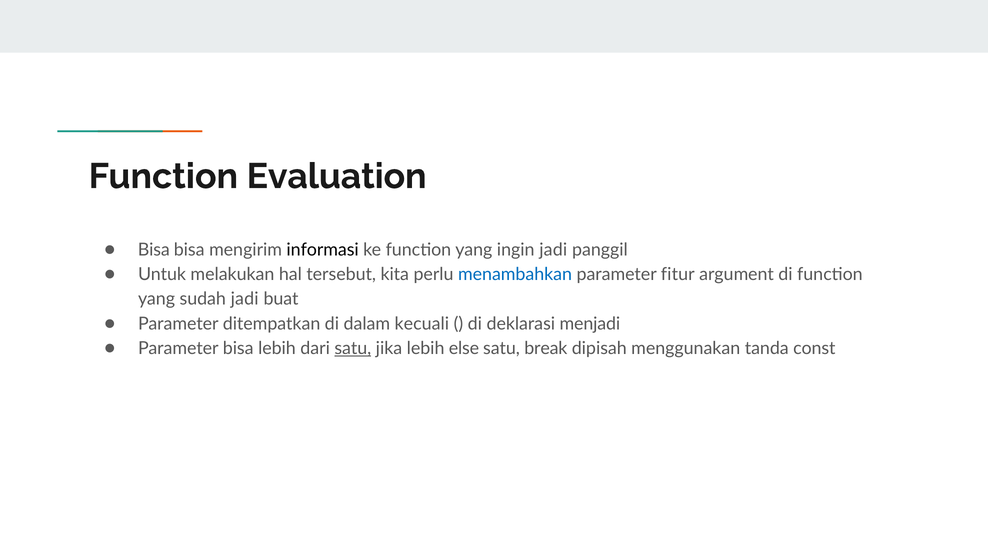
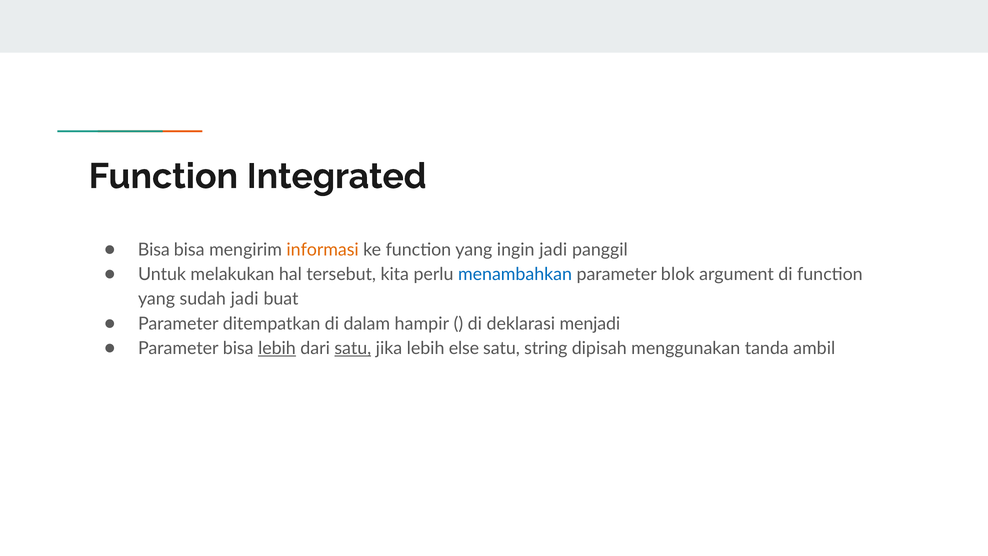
Evaluation: Evaluation -> Integrated
informasi colour: black -> orange
fitur: fitur -> blok
kecuali: kecuali -> hampir
lebih at (277, 348) underline: none -> present
break: break -> string
const: const -> ambil
